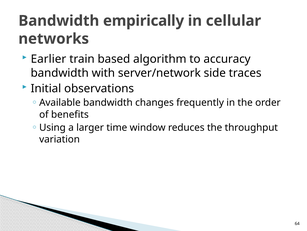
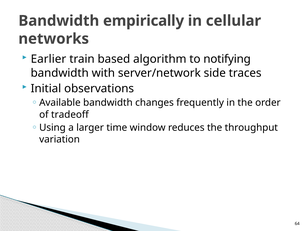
accuracy: accuracy -> notifying
benefits: benefits -> tradeoff
